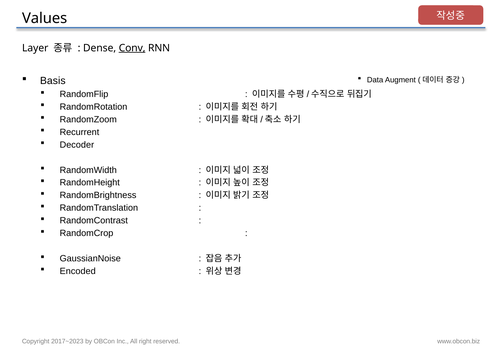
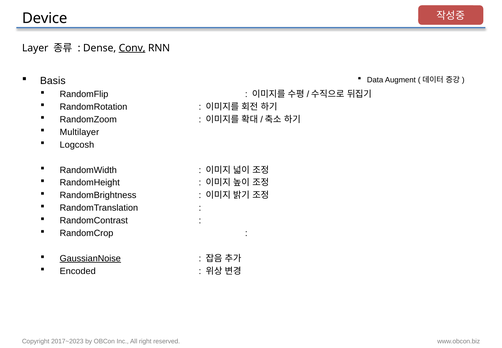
Values: Values -> Device
Recurrent: Recurrent -> Multilayer
Decoder: Decoder -> Logcosh
GaussianNoise underline: none -> present
